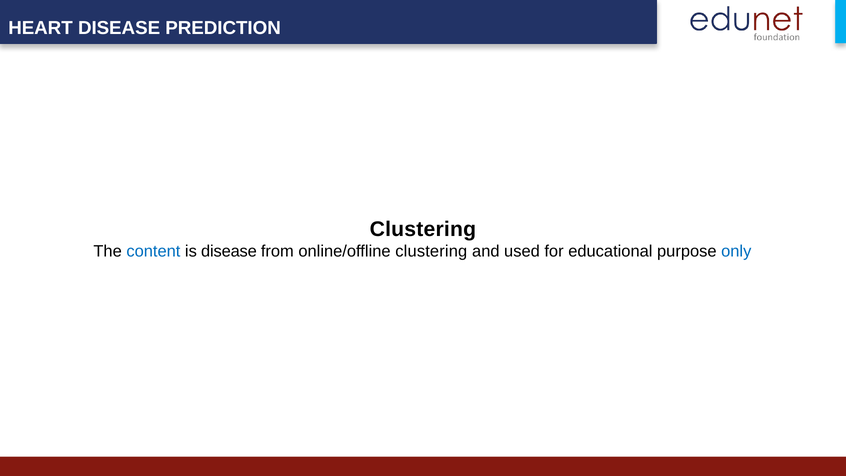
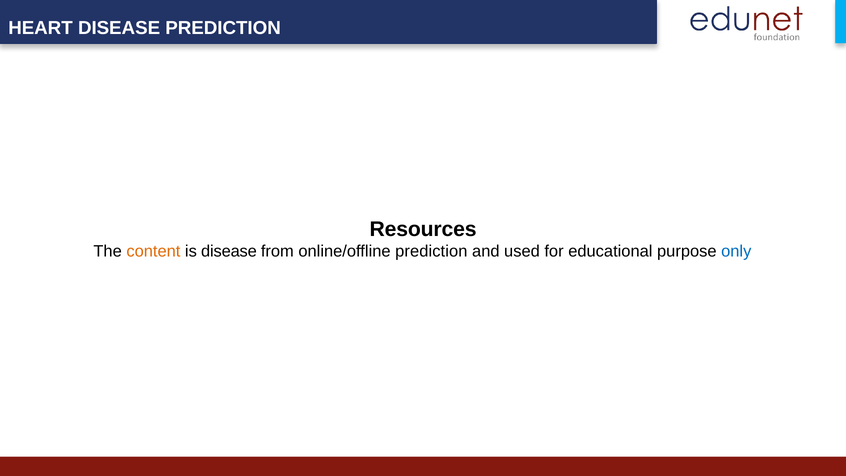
Clustering at (423, 229): Clustering -> Resources
content colour: blue -> orange
online/offline clustering: clustering -> prediction
